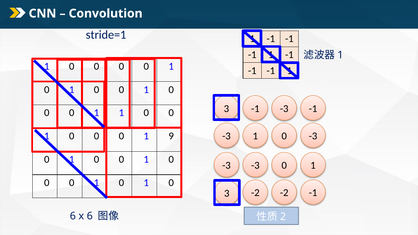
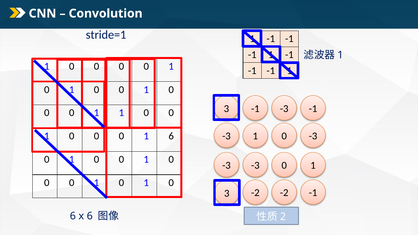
1 9: 9 -> 6
